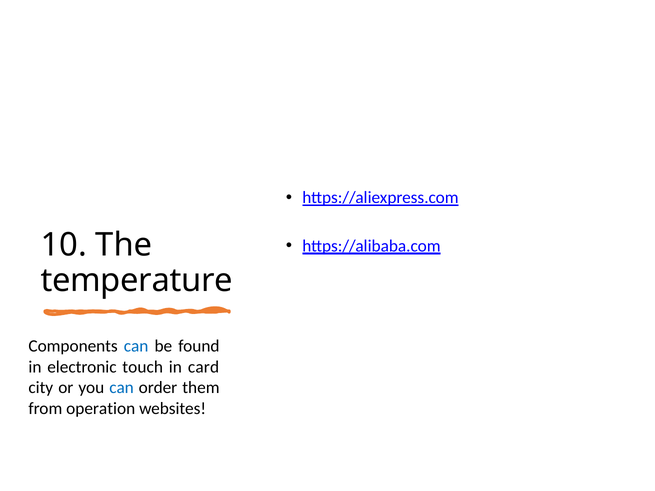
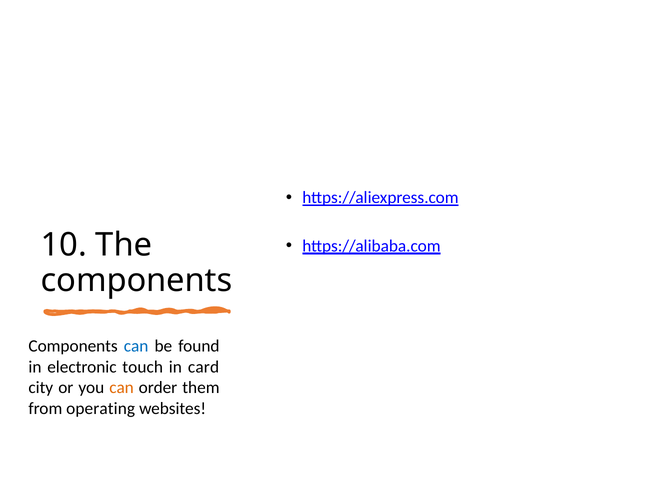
temperature at (137, 281): temperature -> components
can at (122, 388) colour: blue -> orange
operation: operation -> operating
